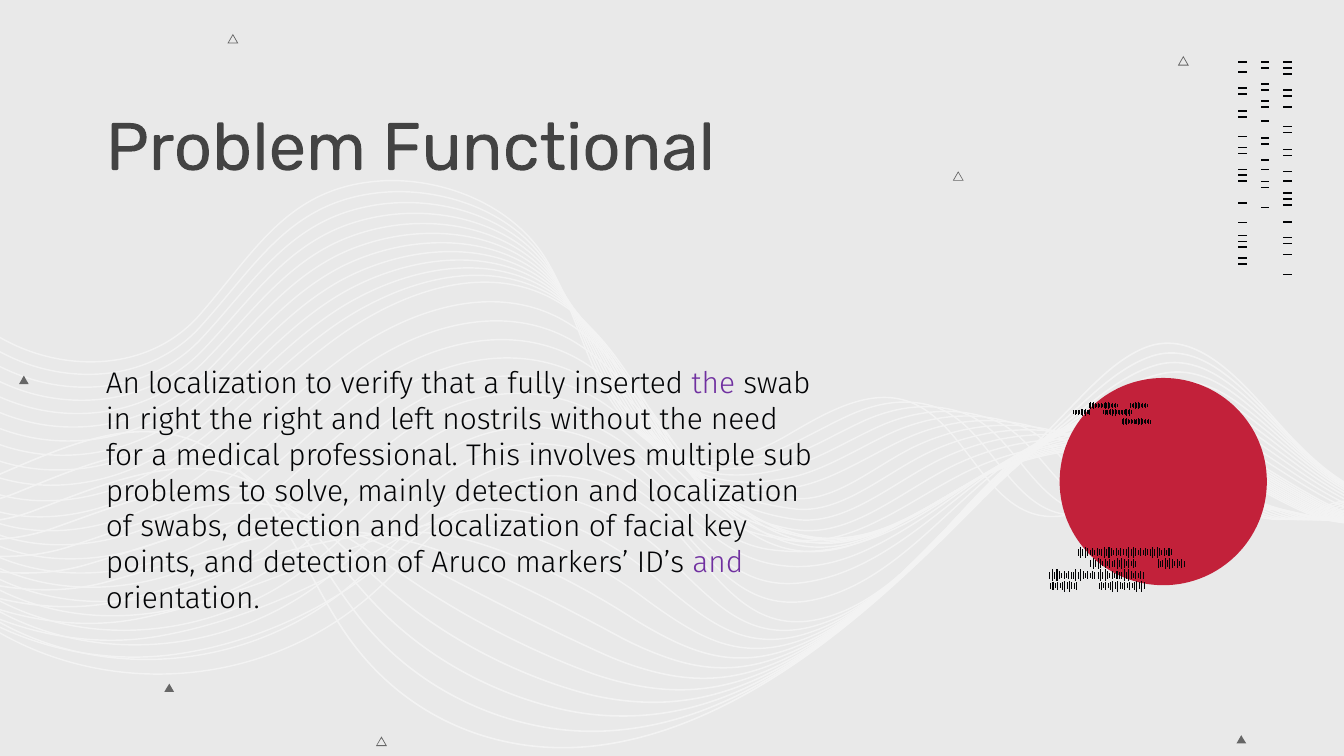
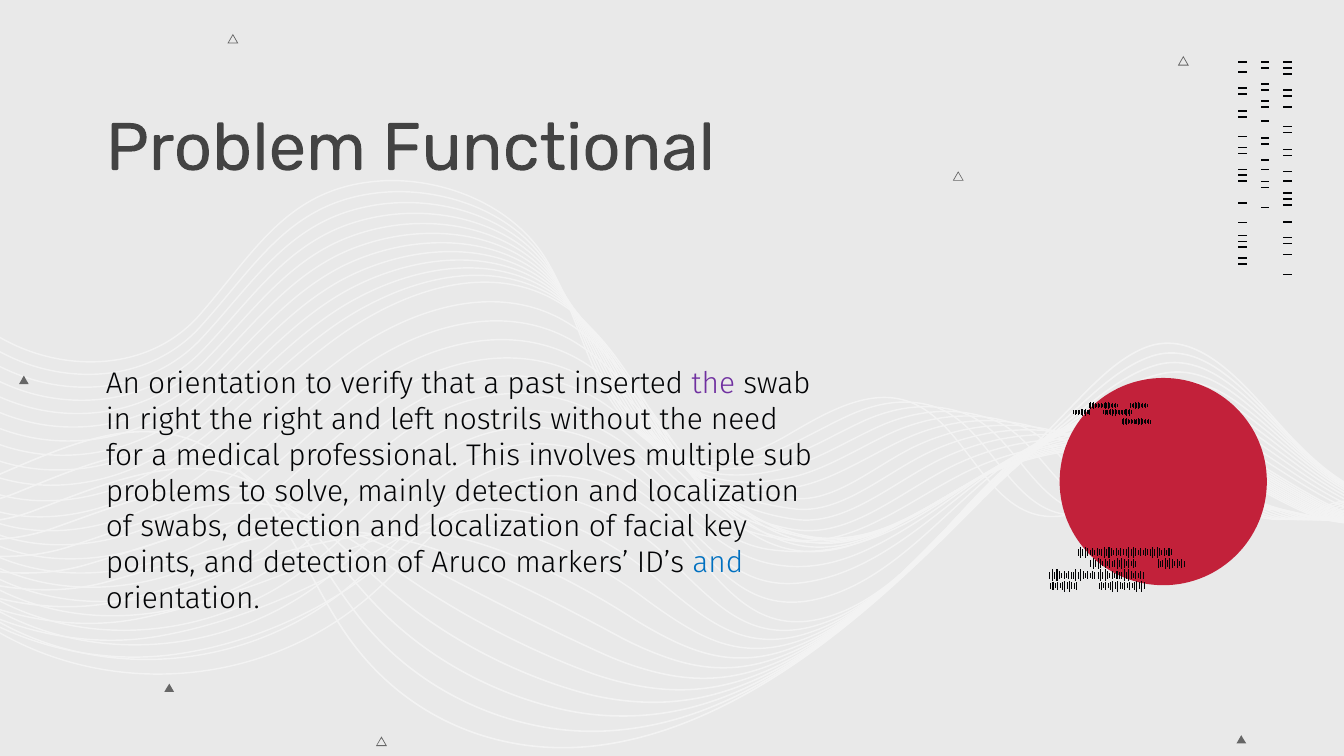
An localization: localization -> orientation
fully: fully -> past
and at (718, 563) colour: purple -> blue
